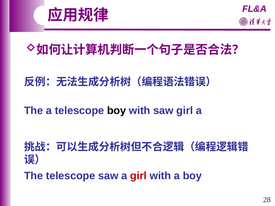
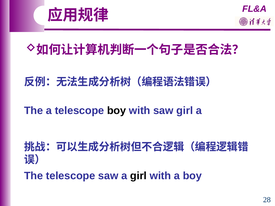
girl at (138, 176) colour: red -> black
